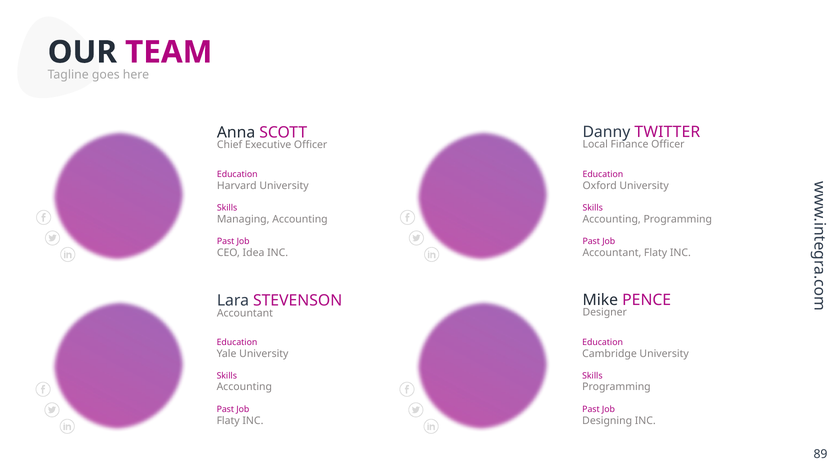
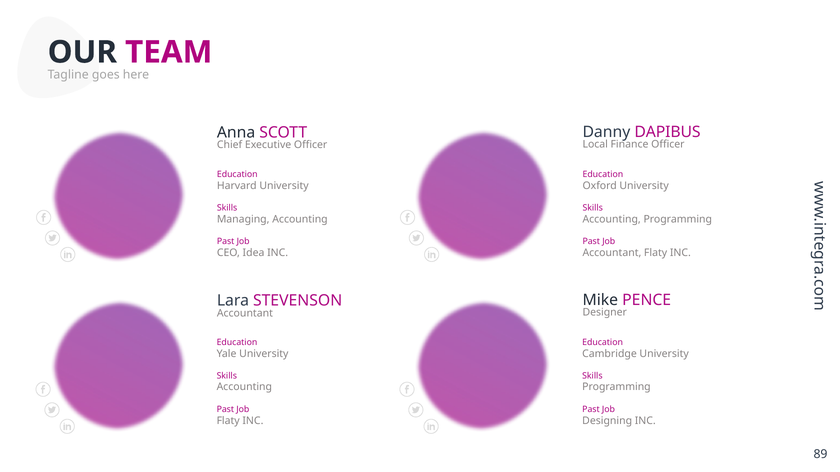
TWITTER: TWITTER -> DAPIBUS
